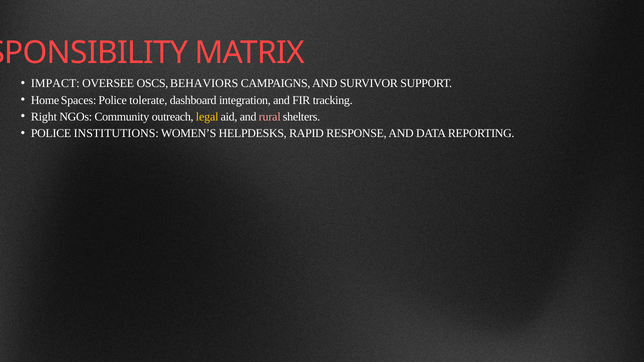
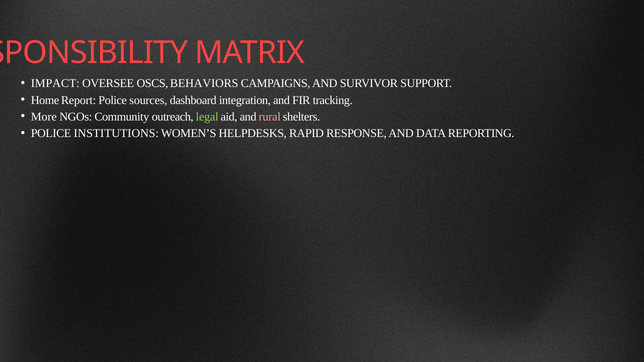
Spaces: Spaces -> Report
tolerate: tolerate -> sources
Right: Right -> More
legal colour: yellow -> light green
